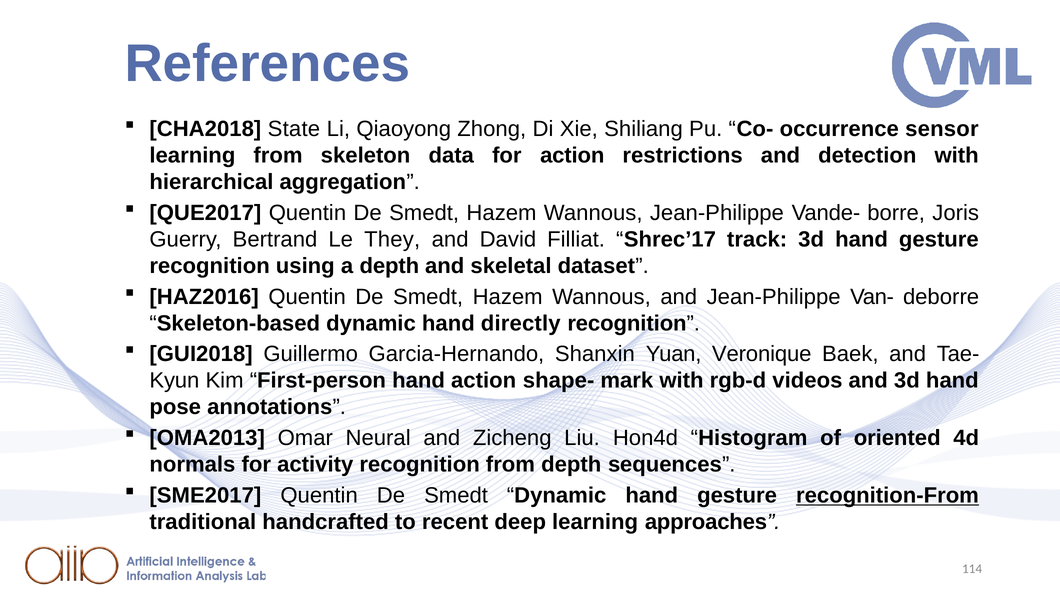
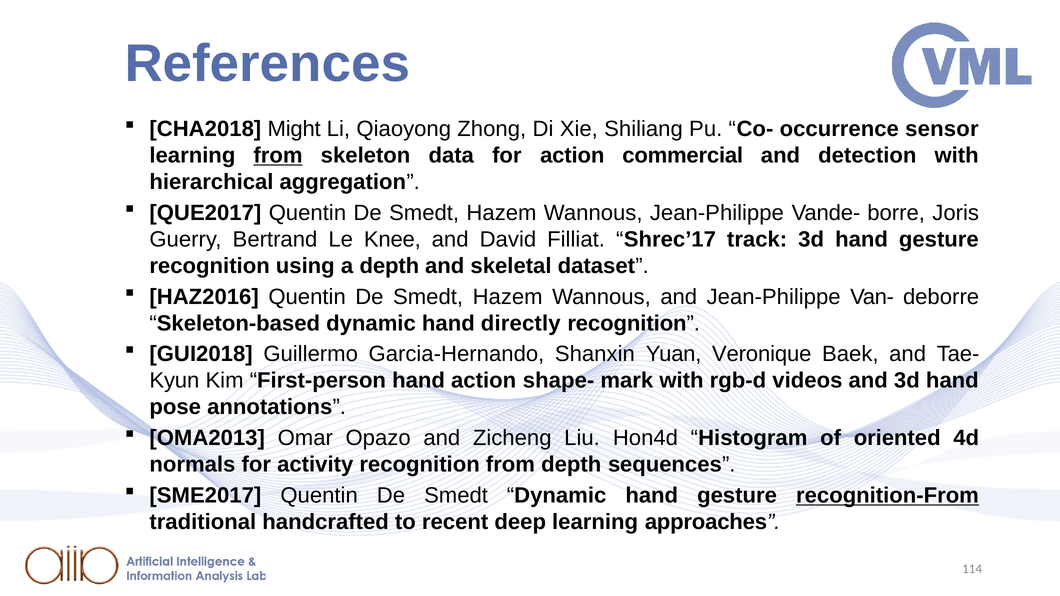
State: State -> Might
from at (278, 156) underline: none -> present
restrictions: restrictions -> commercial
They: They -> Knee
Neural: Neural -> Opazo
